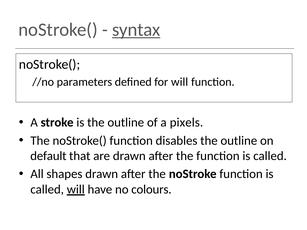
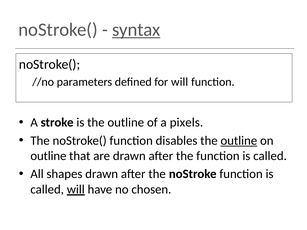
outline at (239, 141) underline: none -> present
default at (48, 156): default -> outline
colours: colours -> chosen
